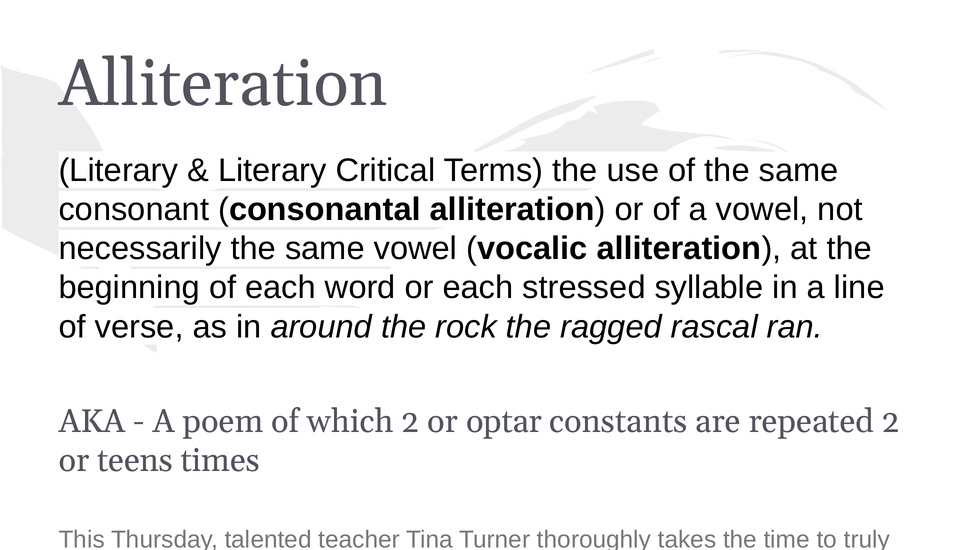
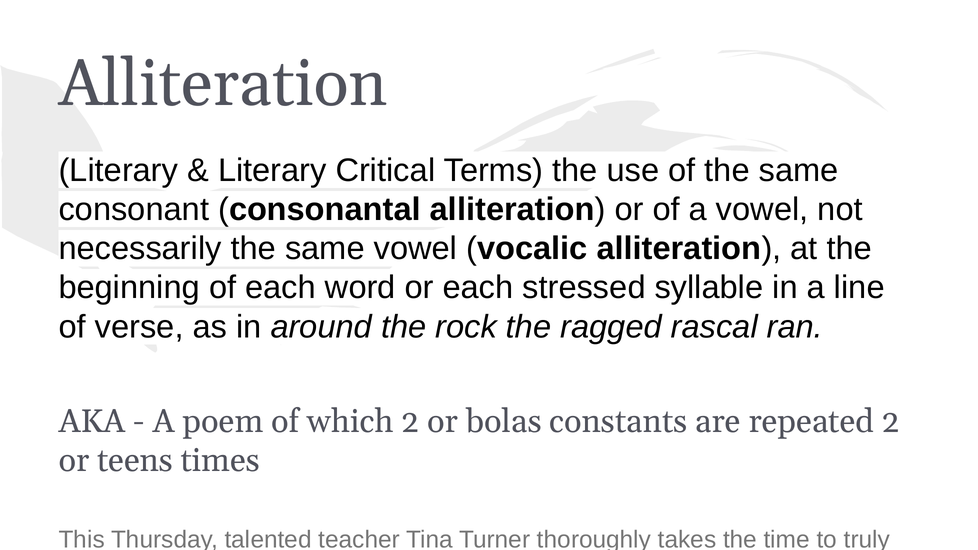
optar: optar -> bolas
